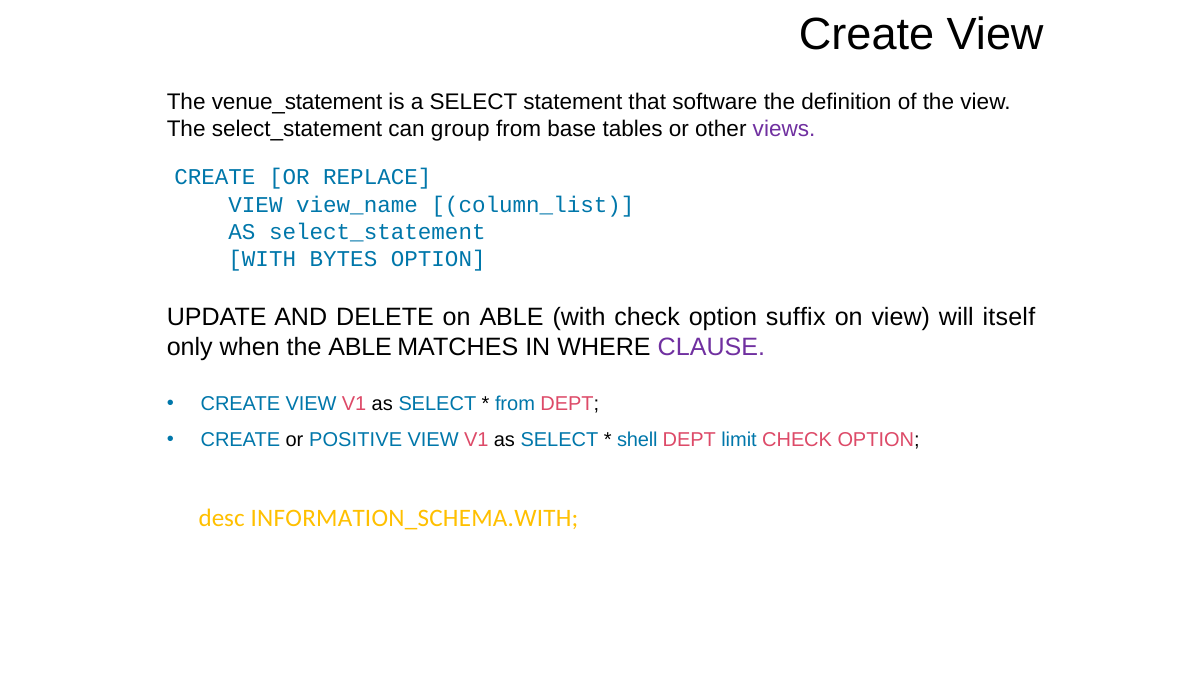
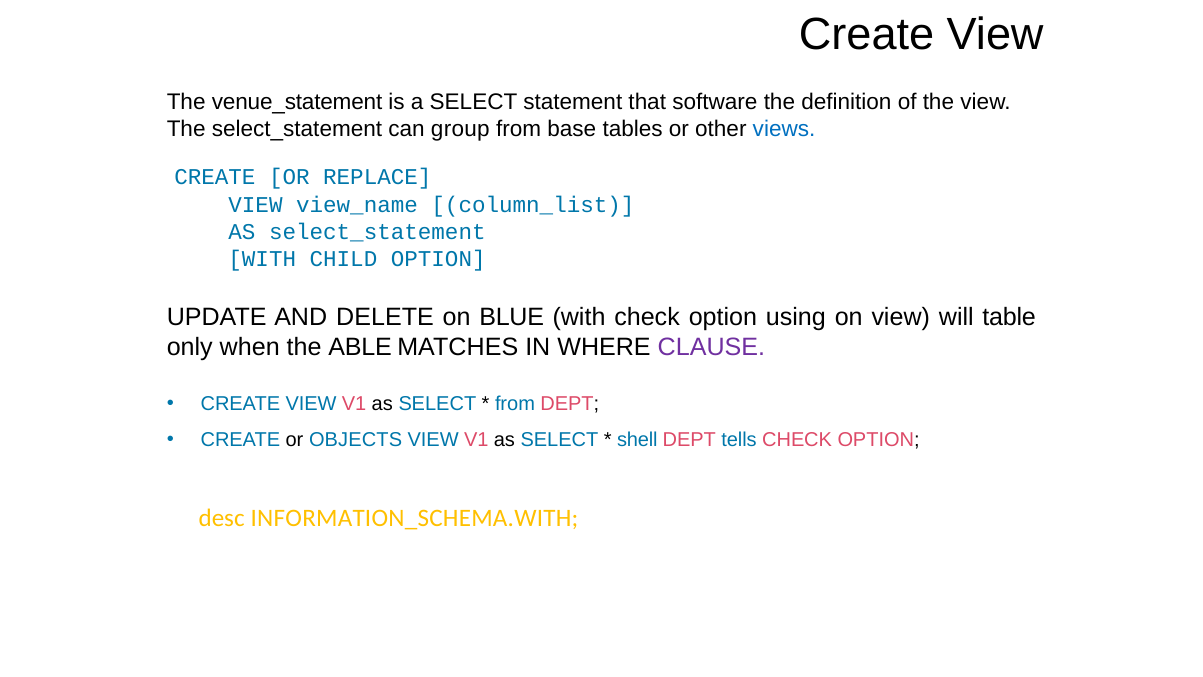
views colour: purple -> blue
BYTES: BYTES -> CHILD
on ABLE: ABLE -> BLUE
suffix: suffix -> using
itself: itself -> table
POSITIVE: POSITIVE -> OBJECTS
limit: limit -> tells
